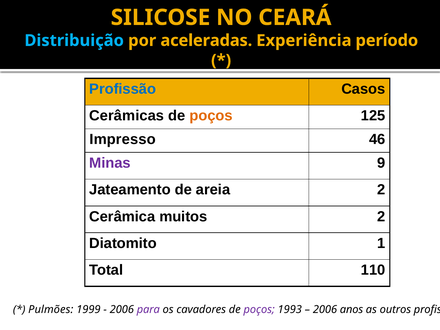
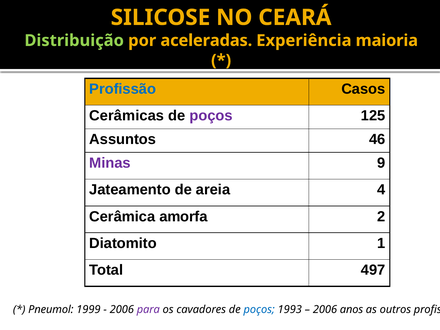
Distribuição colour: light blue -> light green
período: período -> maioria
poços at (211, 116) colour: orange -> purple
Impresso: Impresso -> Assuntos
areia 2: 2 -> 4
muitos: muitos -> amorfa
110: 110 -> 497
Pulmões: Pulmões -> Pneumol
poços at (259, 310) colour: purple -> blue
